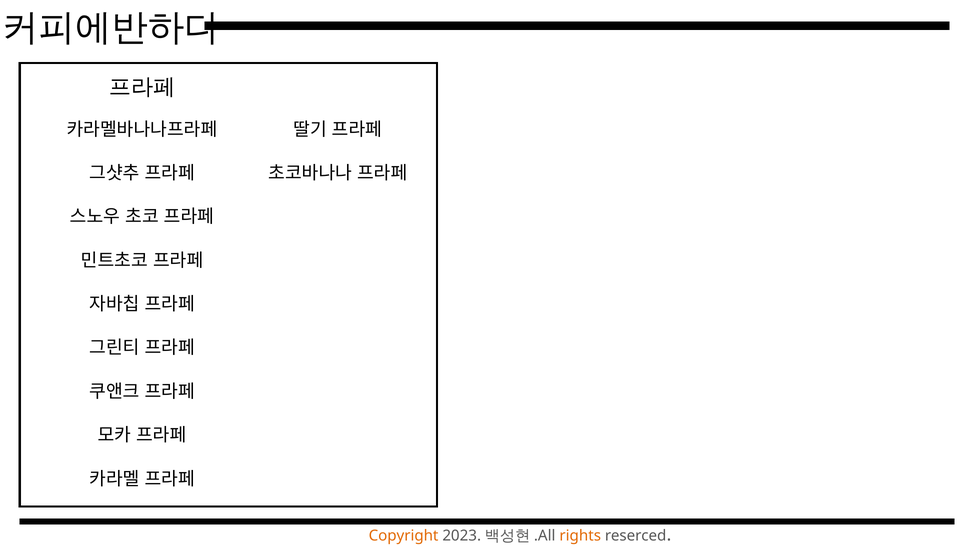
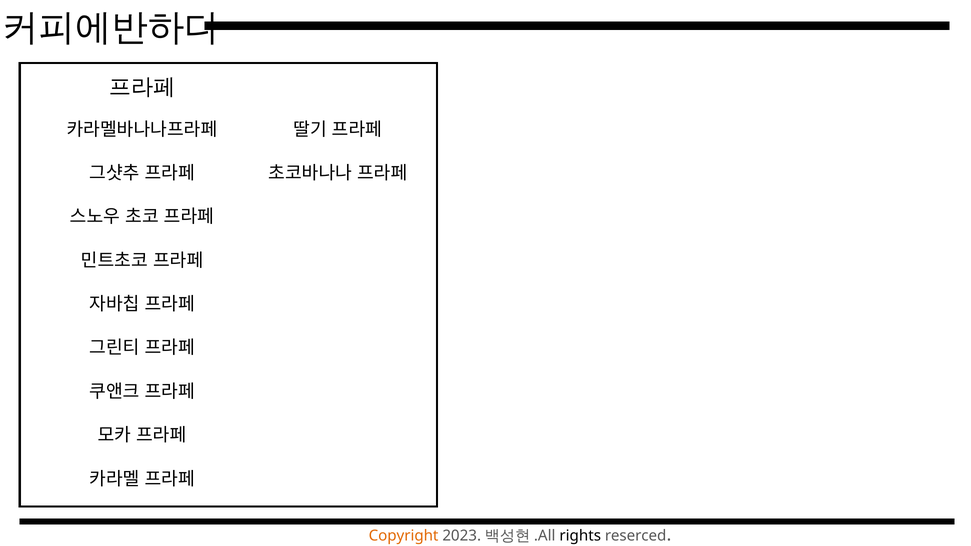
rights colour: orange -> black
